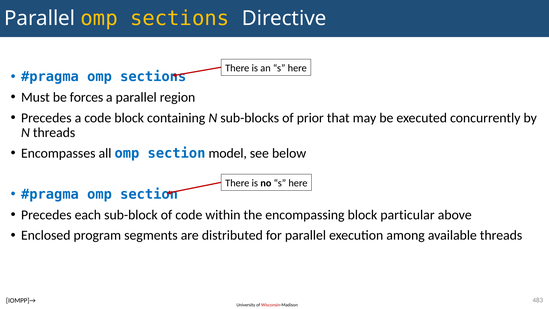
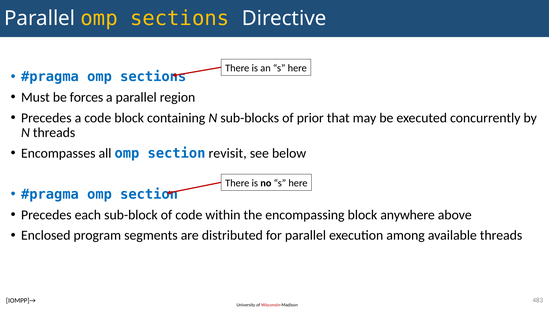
model: model -> revisit
particular: particular -> anywhere
